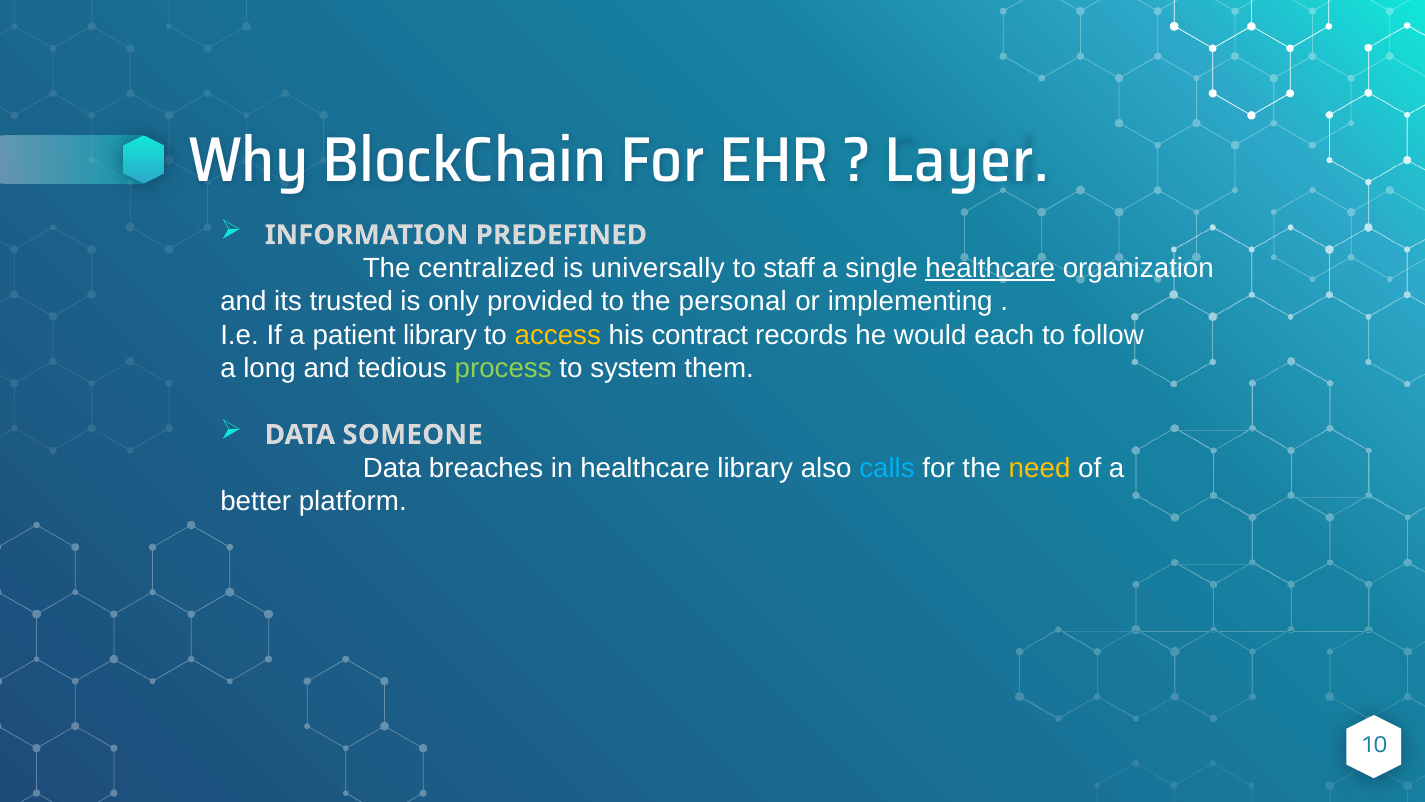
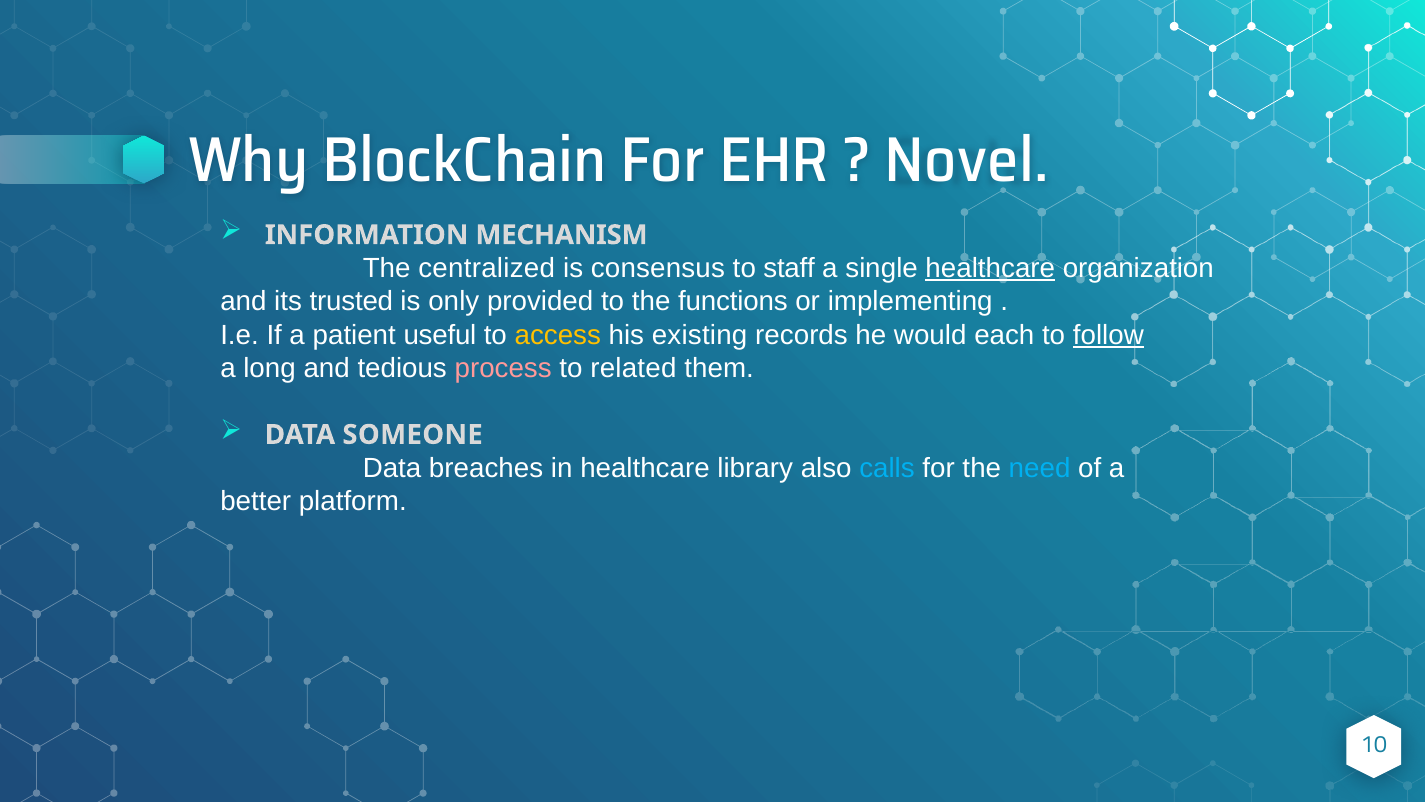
Layer: Layer -> Novel
PREDEFINED: PREDEFINED -> MECHANISM
universally: universally -> consensus
personal: personal -> functions
patient library: library -> useful
contract: contract -> existing
follow underline: none -> present
process colour: light green -> pink
system: system -> related
need colour: yellow -> light blue
